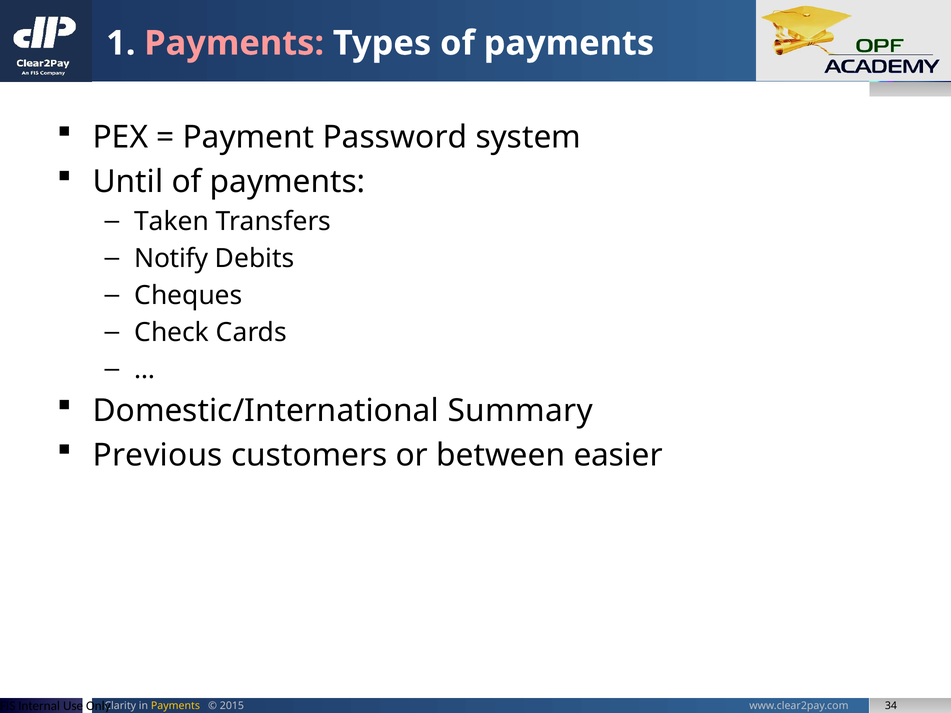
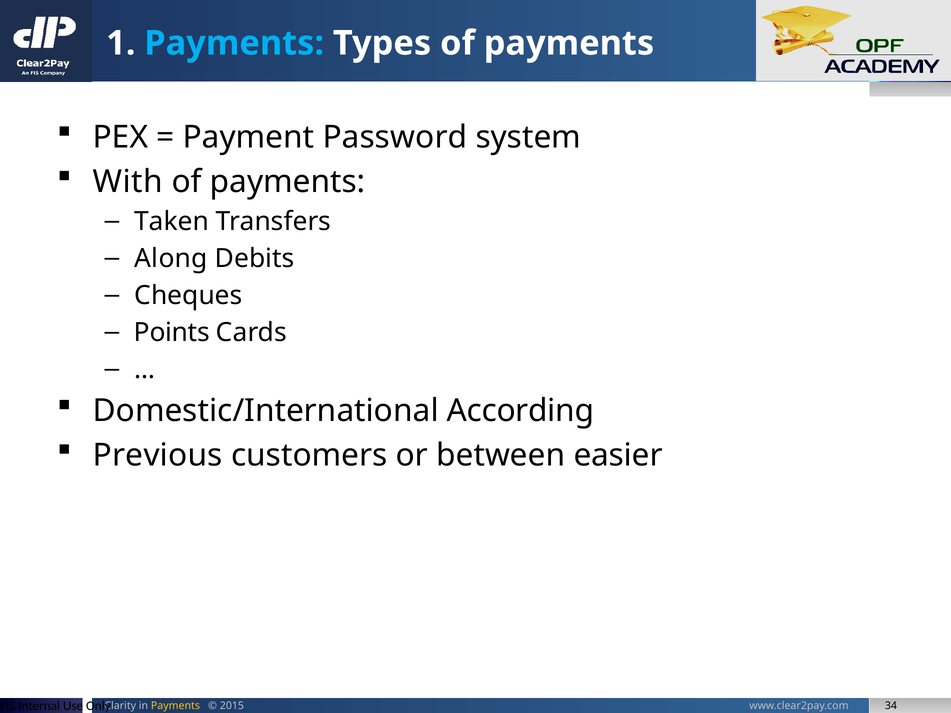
Payments at (234, 43) colour: pink -> light blue
Until: Until -> With
Notify: Notify -> Along
Check: Check -> Points
Summary: Summary -> According
